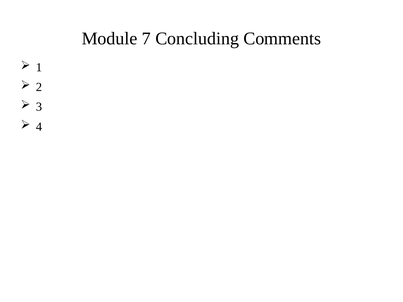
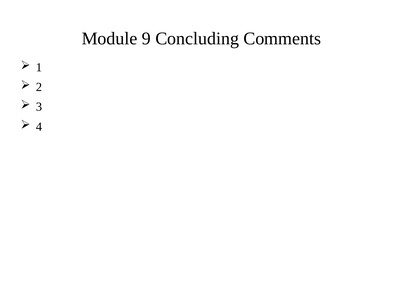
7: 7 -> 9
